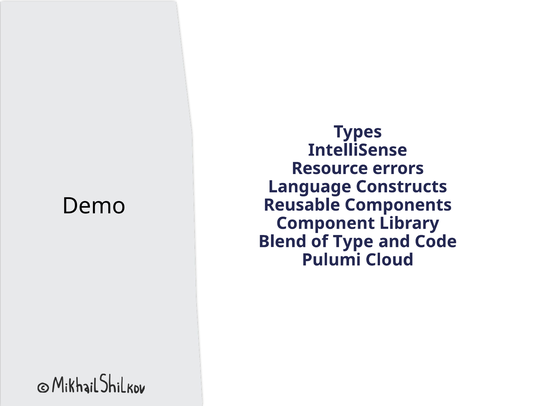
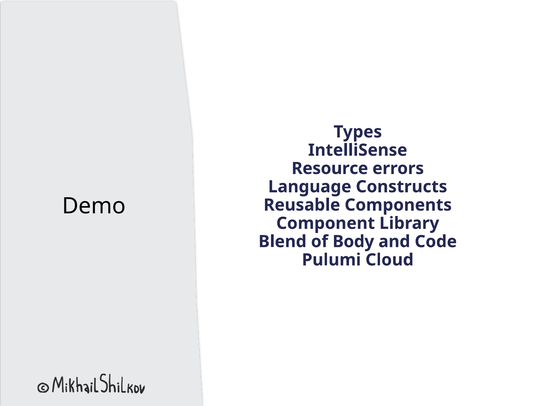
Type: Type -> Body
